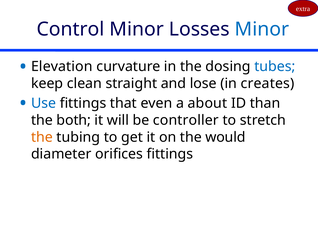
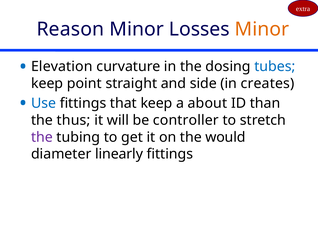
Control: Control -> Reason
Minor at (262, 29) colour: blue -> orange
clean: clean -> point
lose: lose -> side
that even: even -> keep
both: both -> thus
the at (42, 137) colour: orange -> purple
orifices: orifices -> linearly
